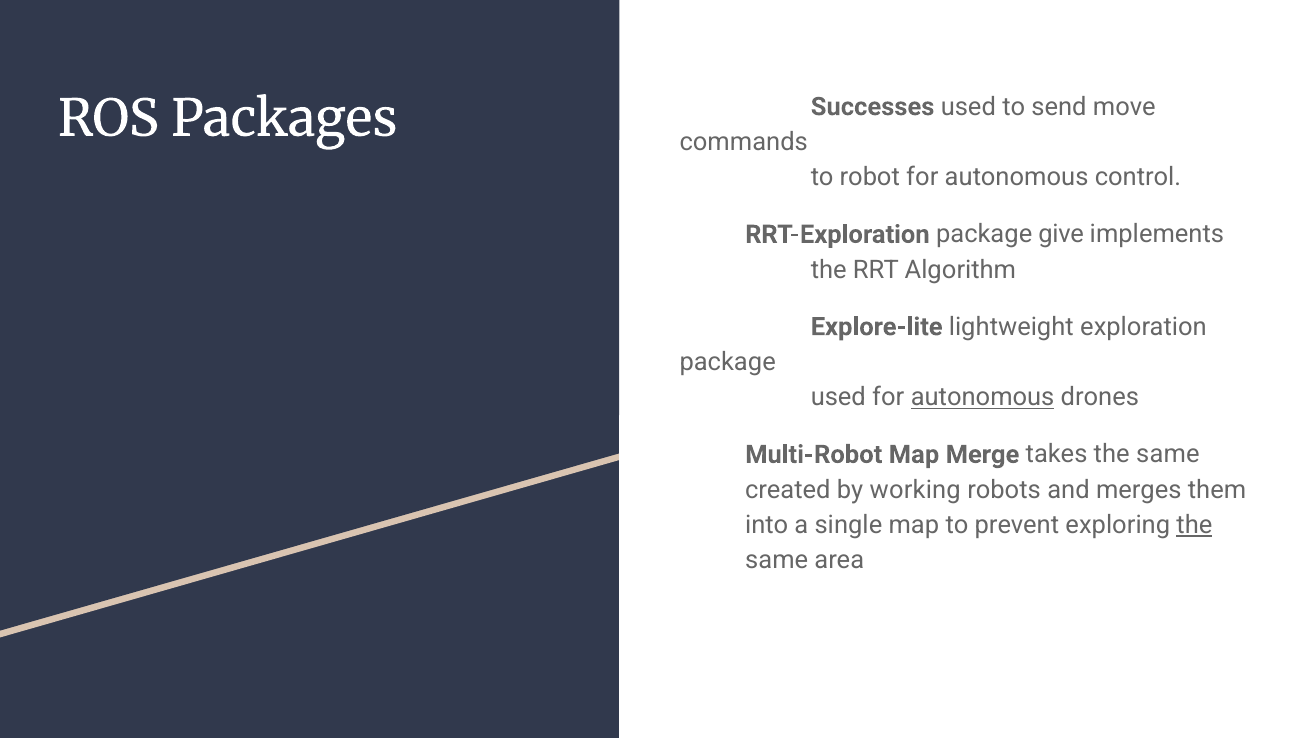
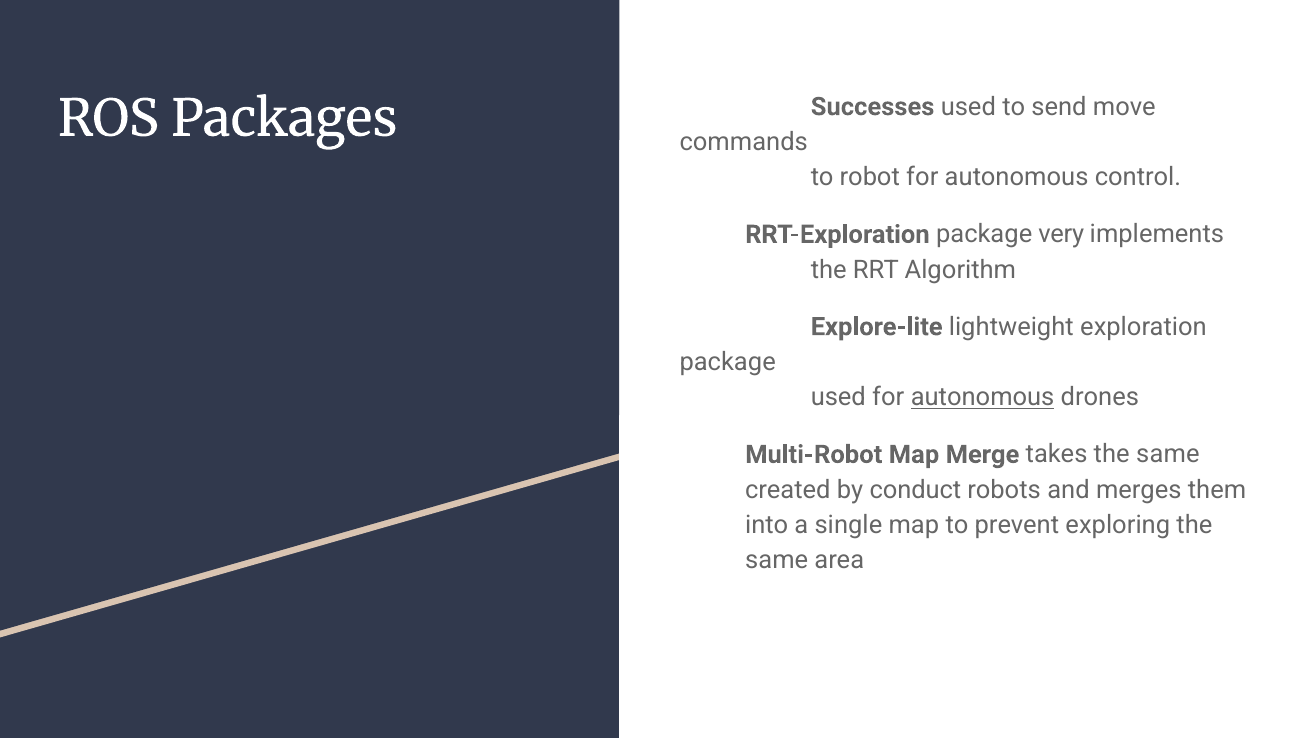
give: give -> very
working: working -> conduct
the at (1194, 525) underline: present -> none
